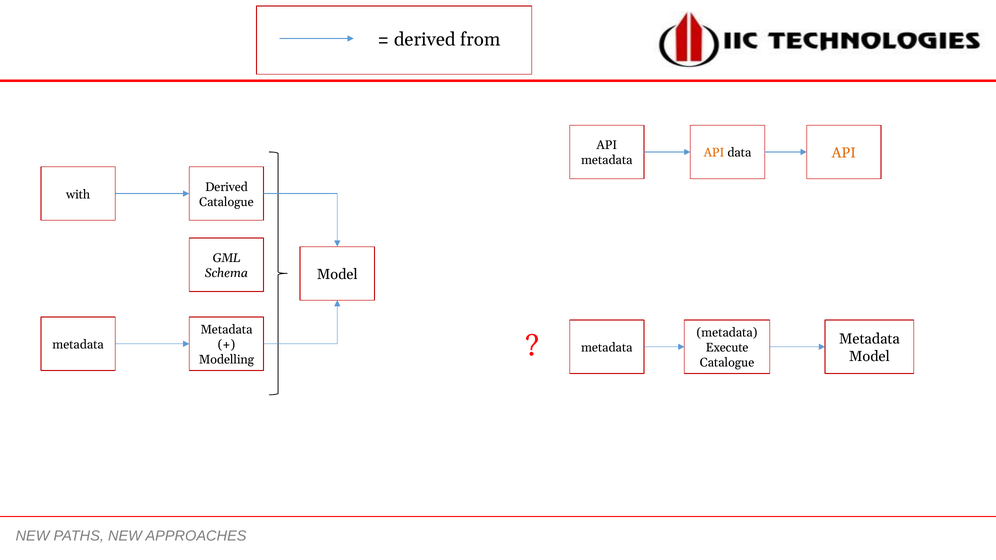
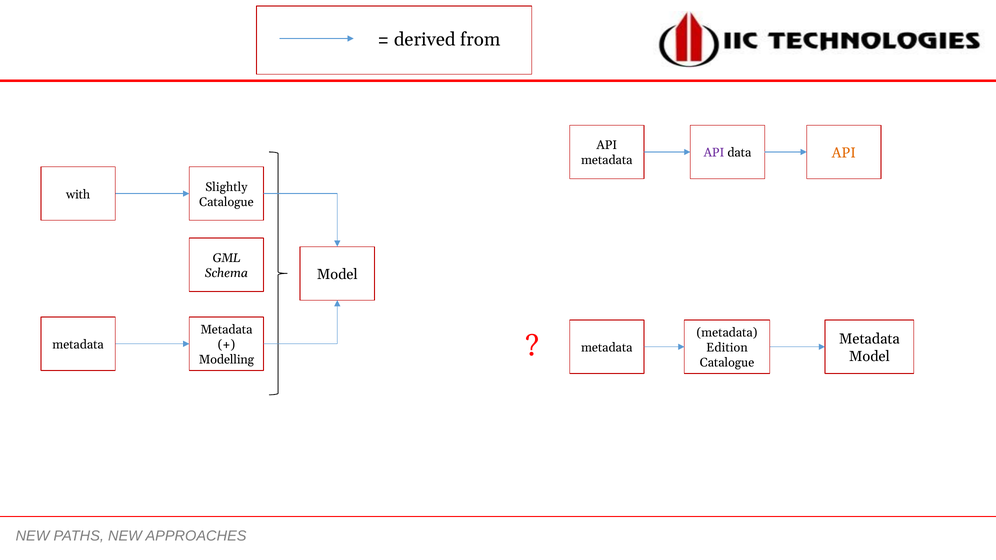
API at (714, 153) colour: orange -> purple
Derived at (226, 187): Derived -> Slightly
Execute: Execute -> Edition
